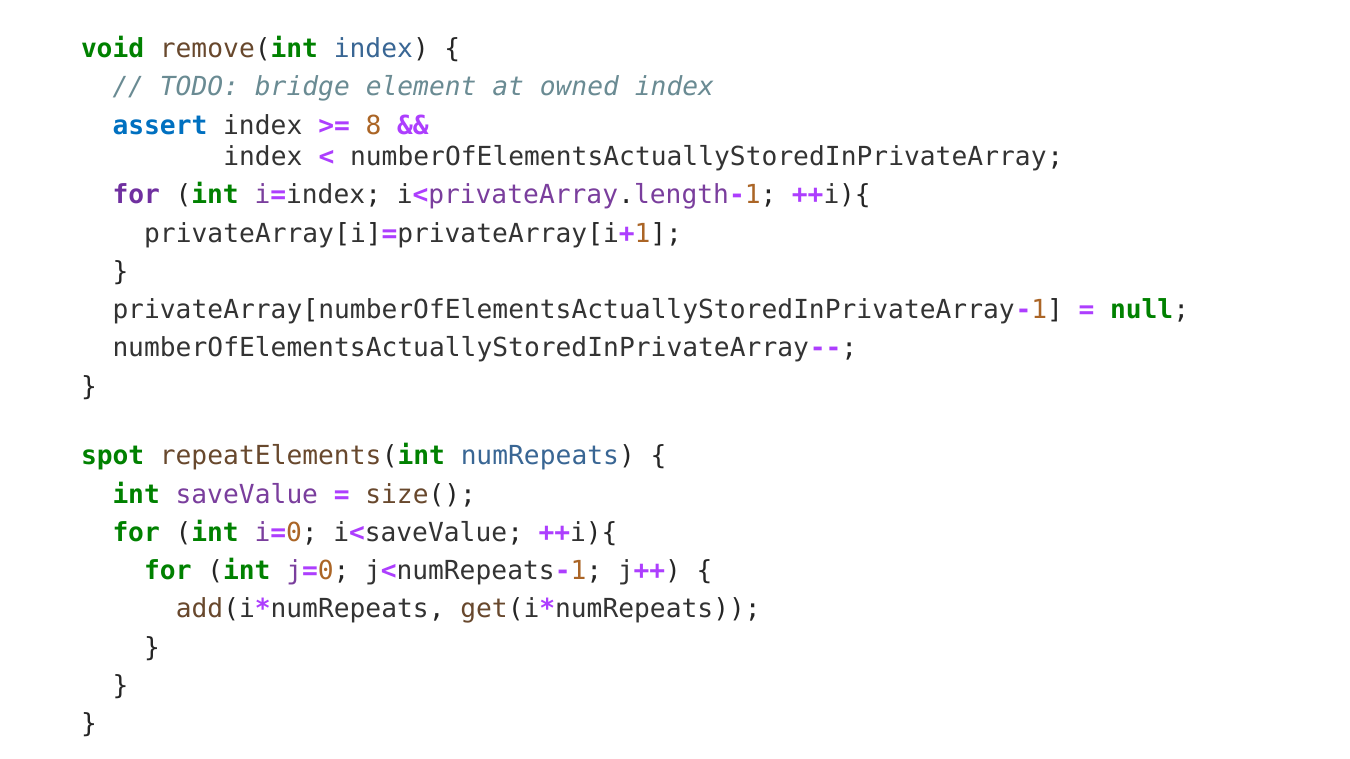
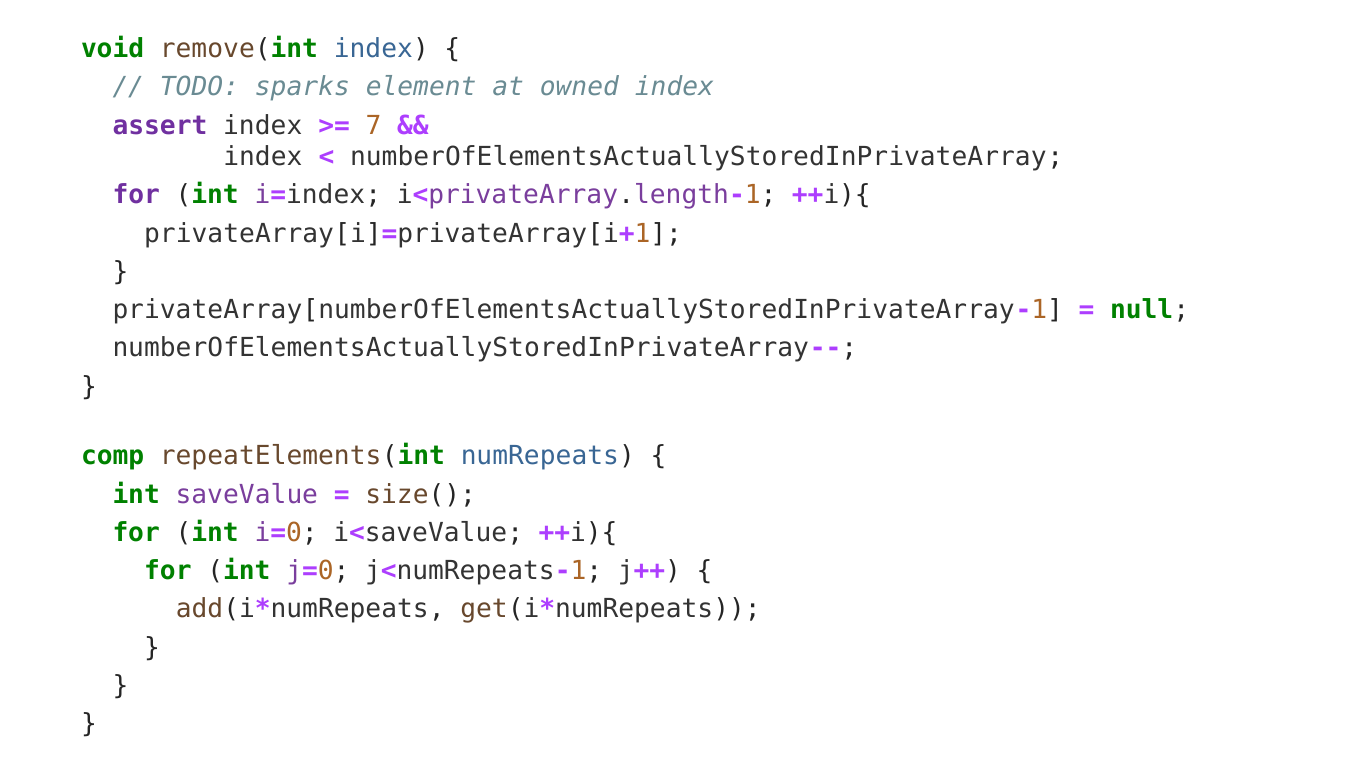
bridge: bridge -> sparks
assert colour: blue -> purple
8: 8 -> 7
spot: spot -> comp
